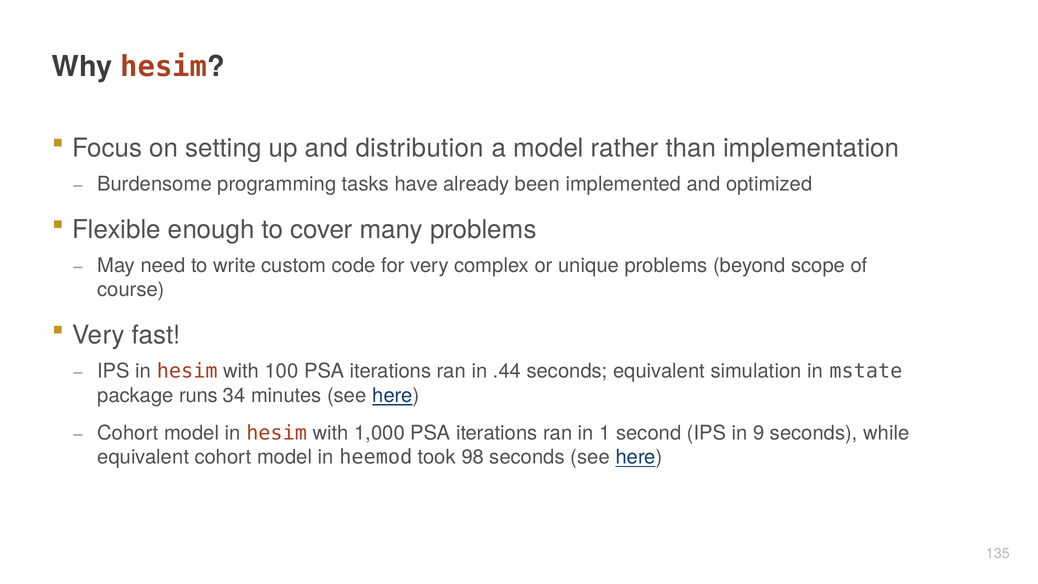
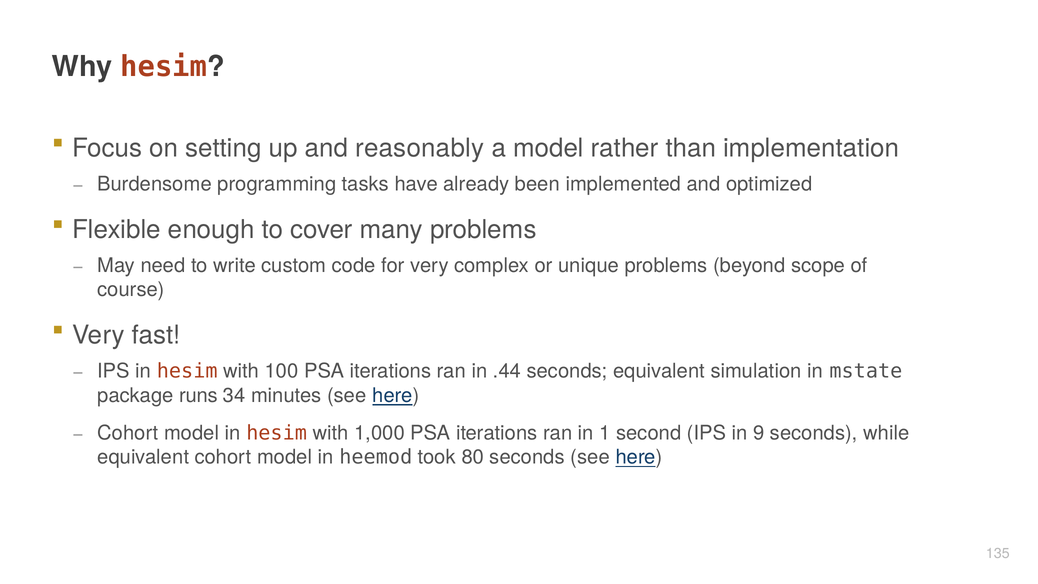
distribution: distribution -> reasonably
98: 98 -> 80
